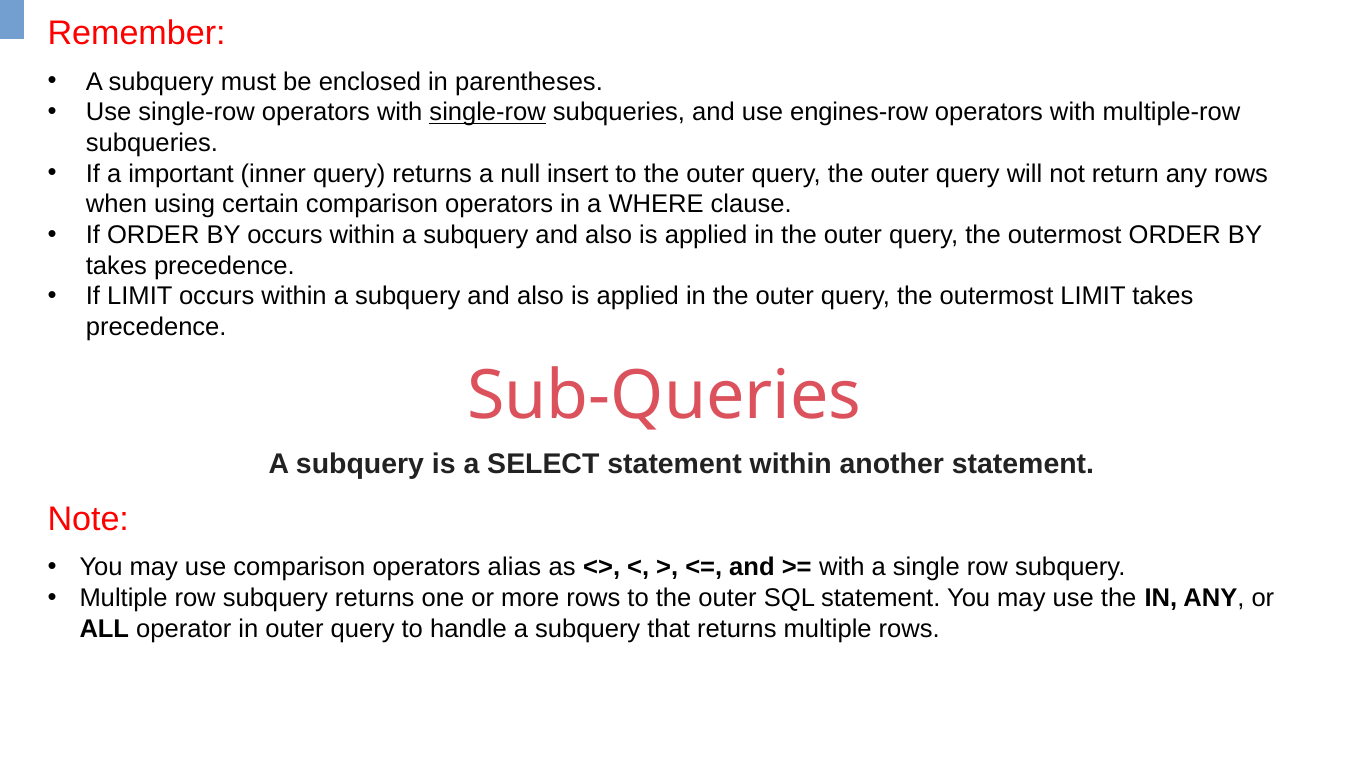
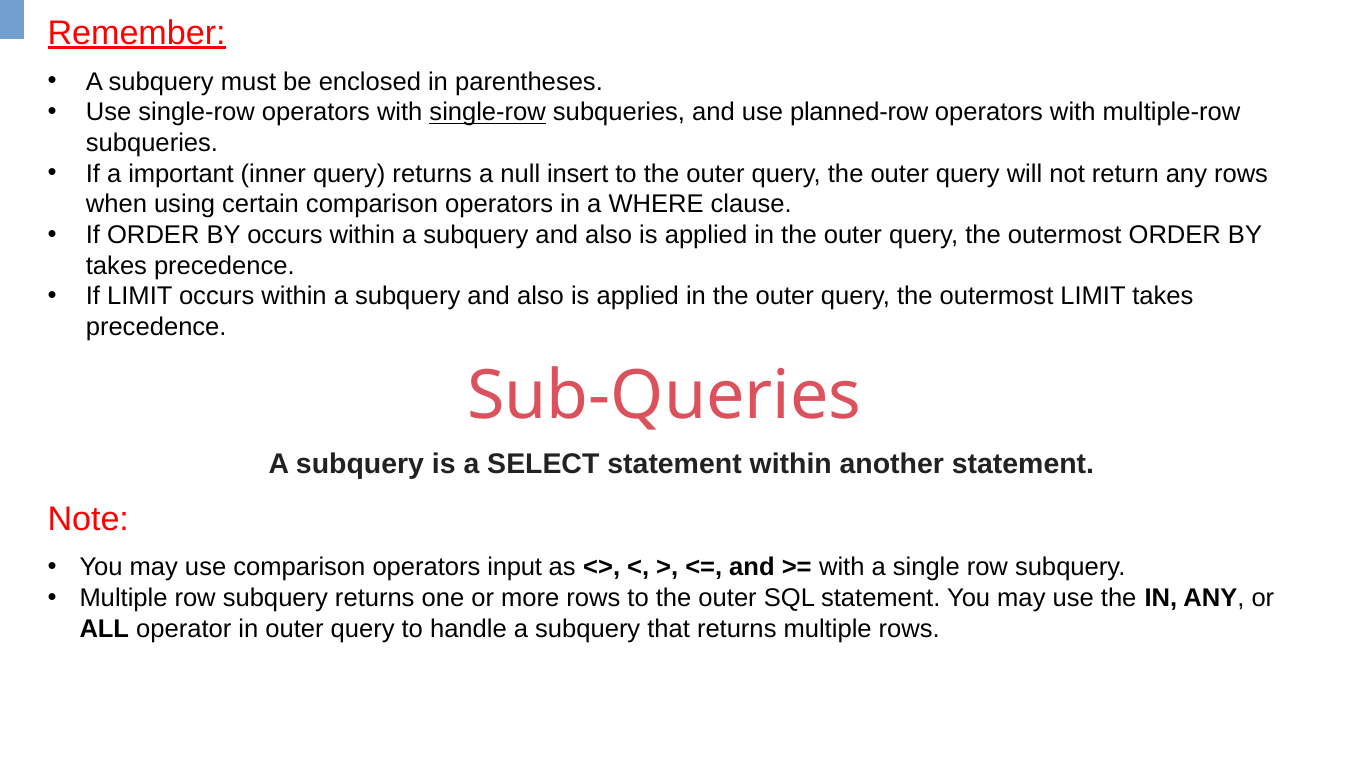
Remember underline: none -> present
engines-row: engines-row -> planned-row
alias: alias -> input
